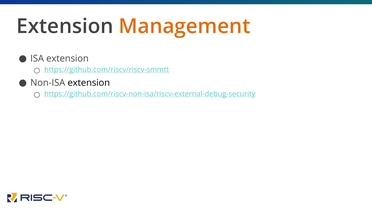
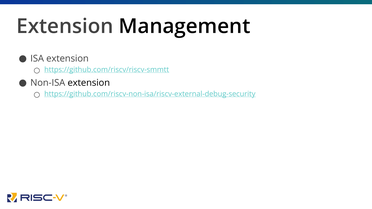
Management colour: orange -> black
